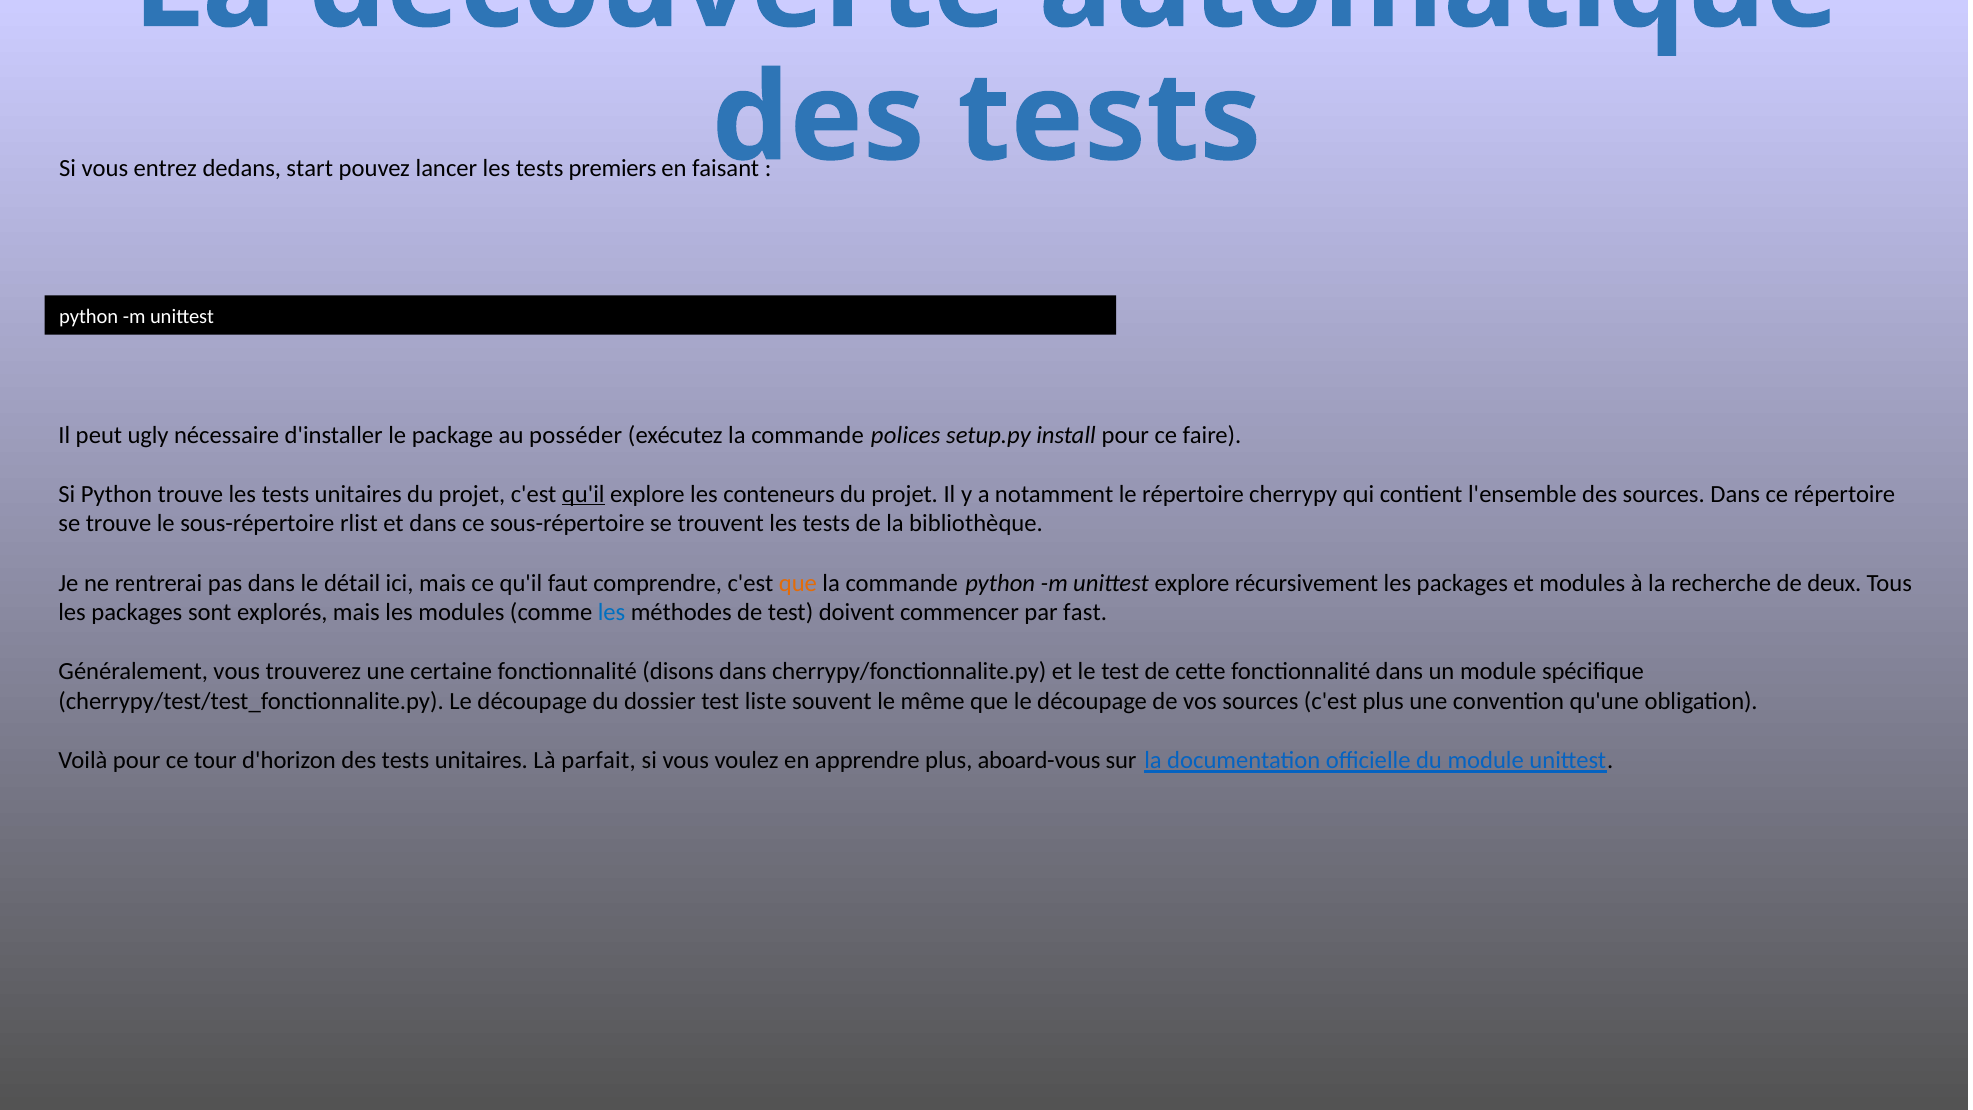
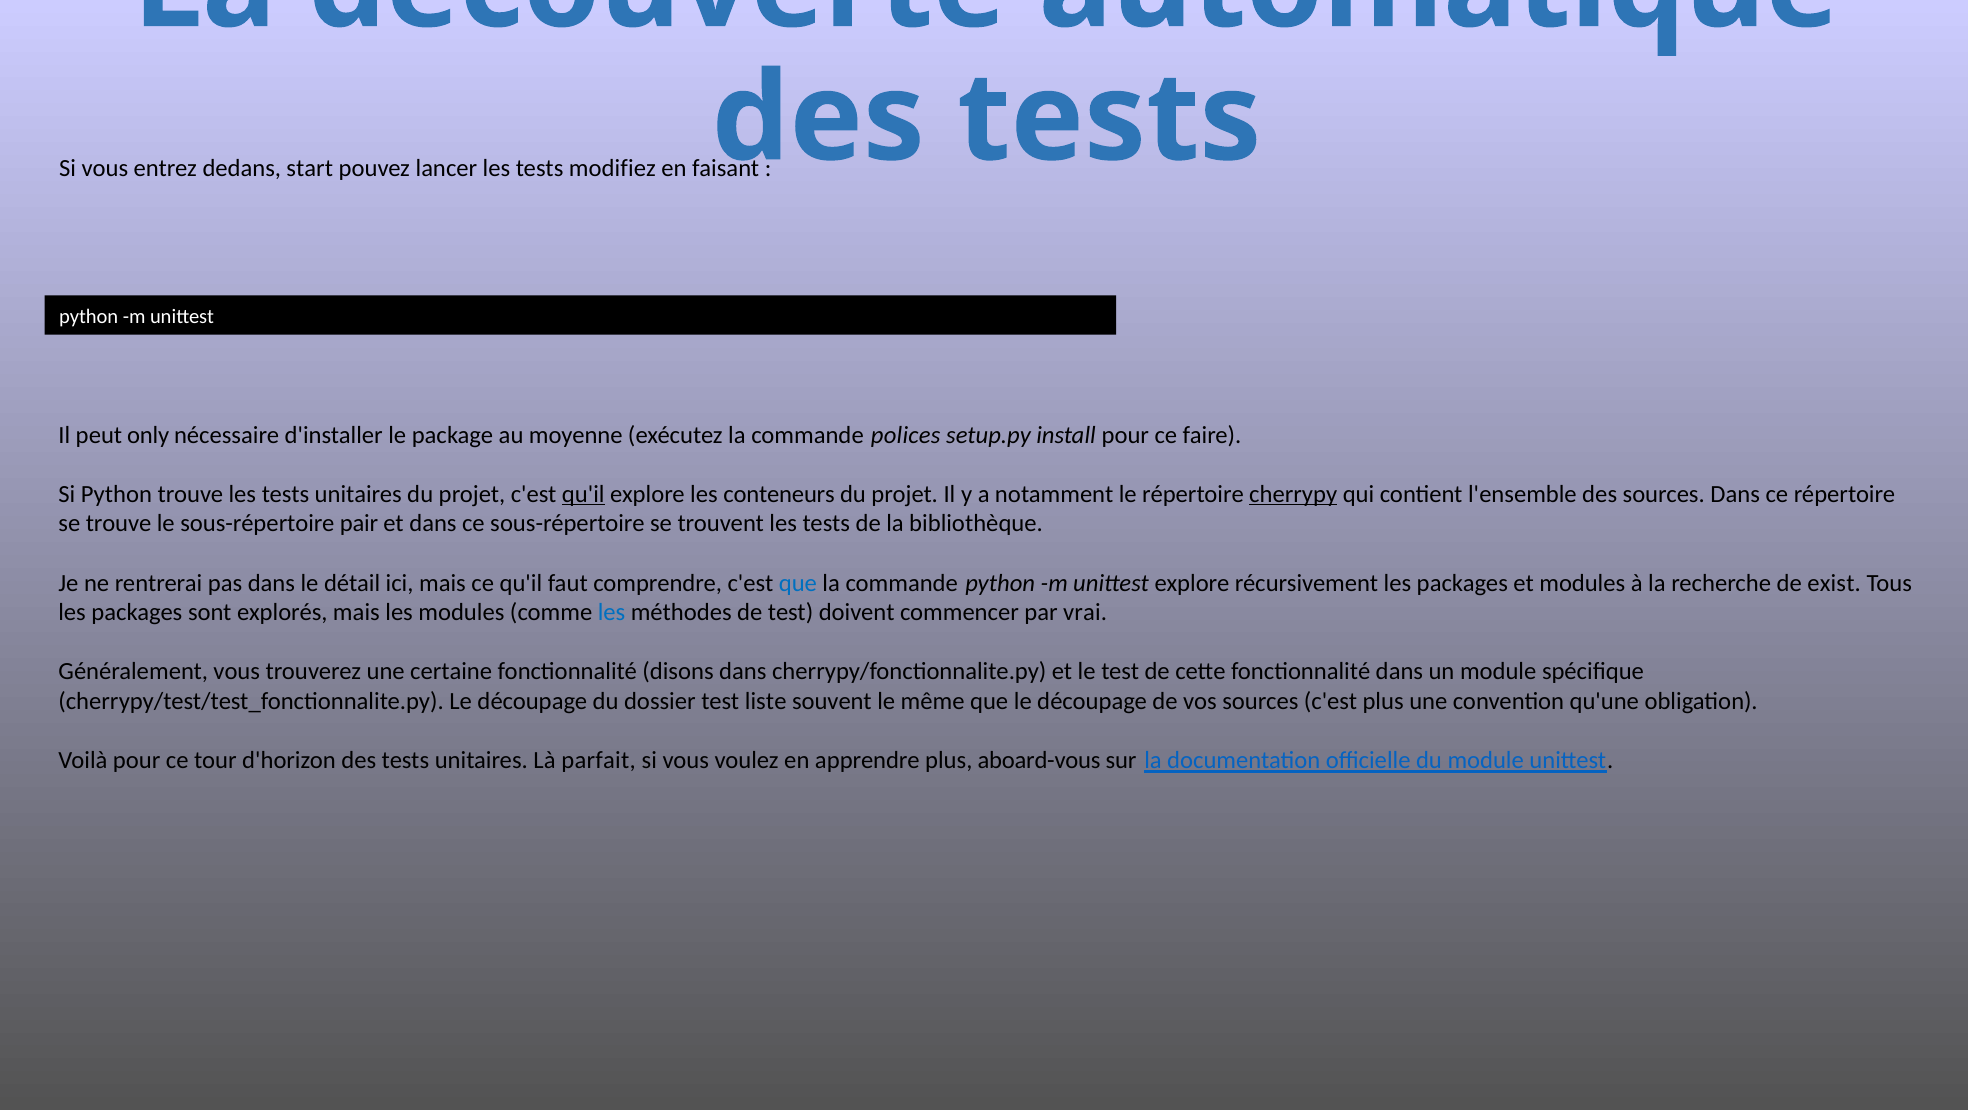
premiers: premiers -> modifiez
ugly: ugly -> only
posséder: posséder -> moyenne
cherrypy underline: none -> present
rlist: rlist -> pair
que at (798, 583) colour: orange -> blue
deux: deux -> exist
fast: fast -> vrai
